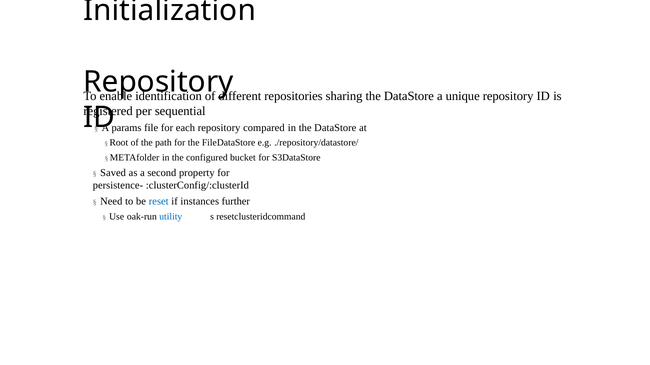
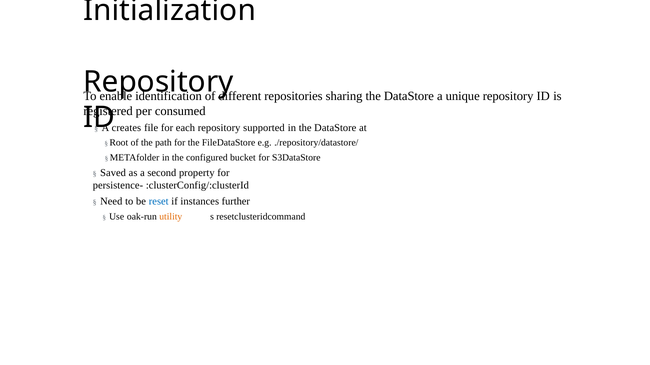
sequential: sequential -> consumed
params: params -> creates
compared: compared -> supported
utility colour: blue -> orange
